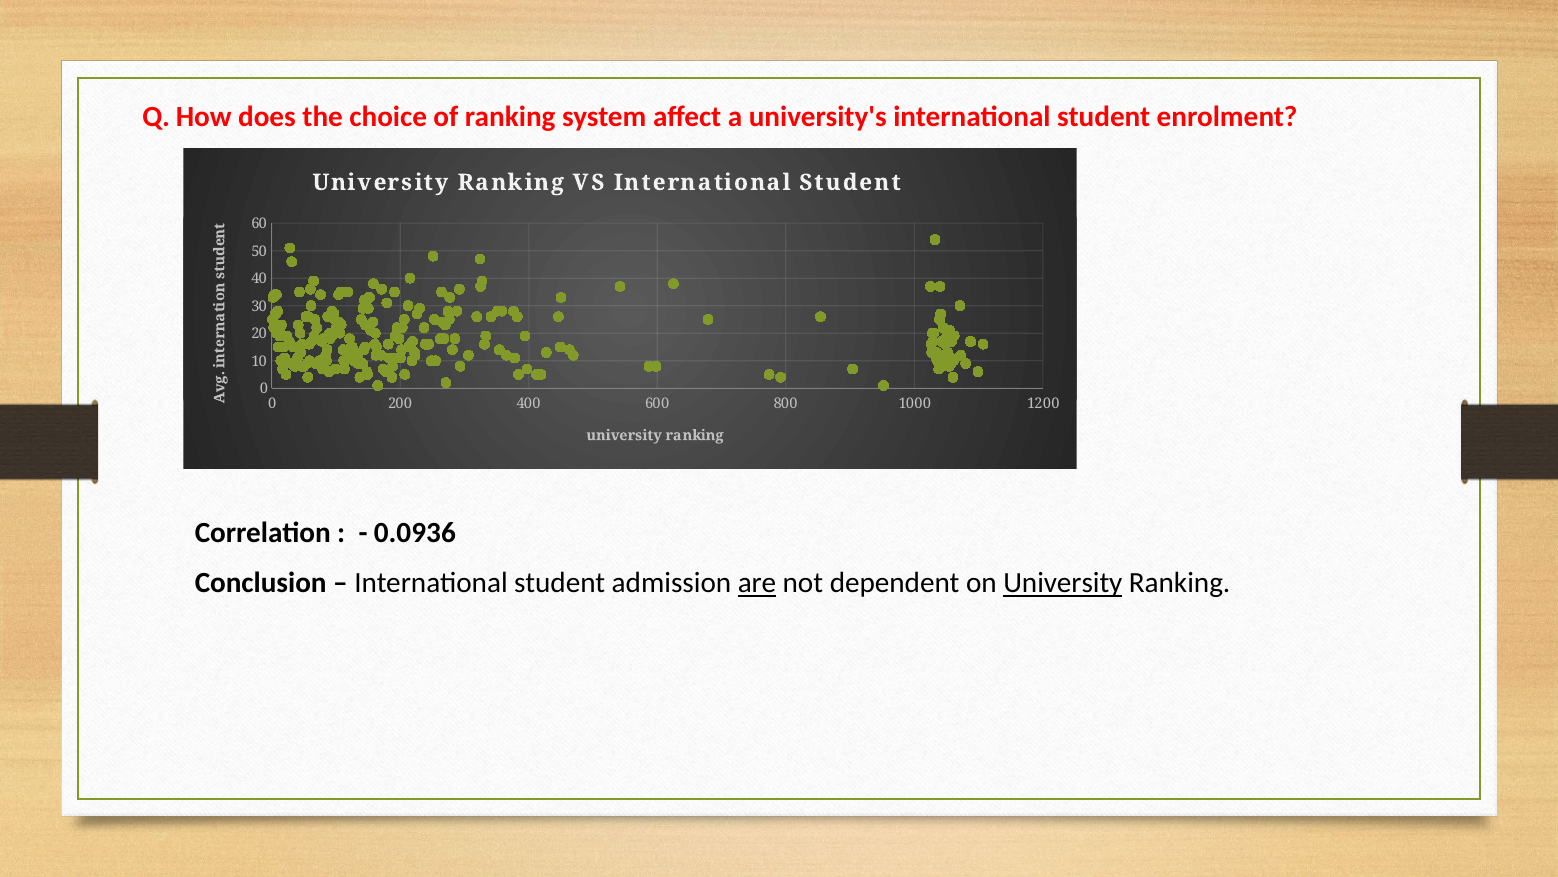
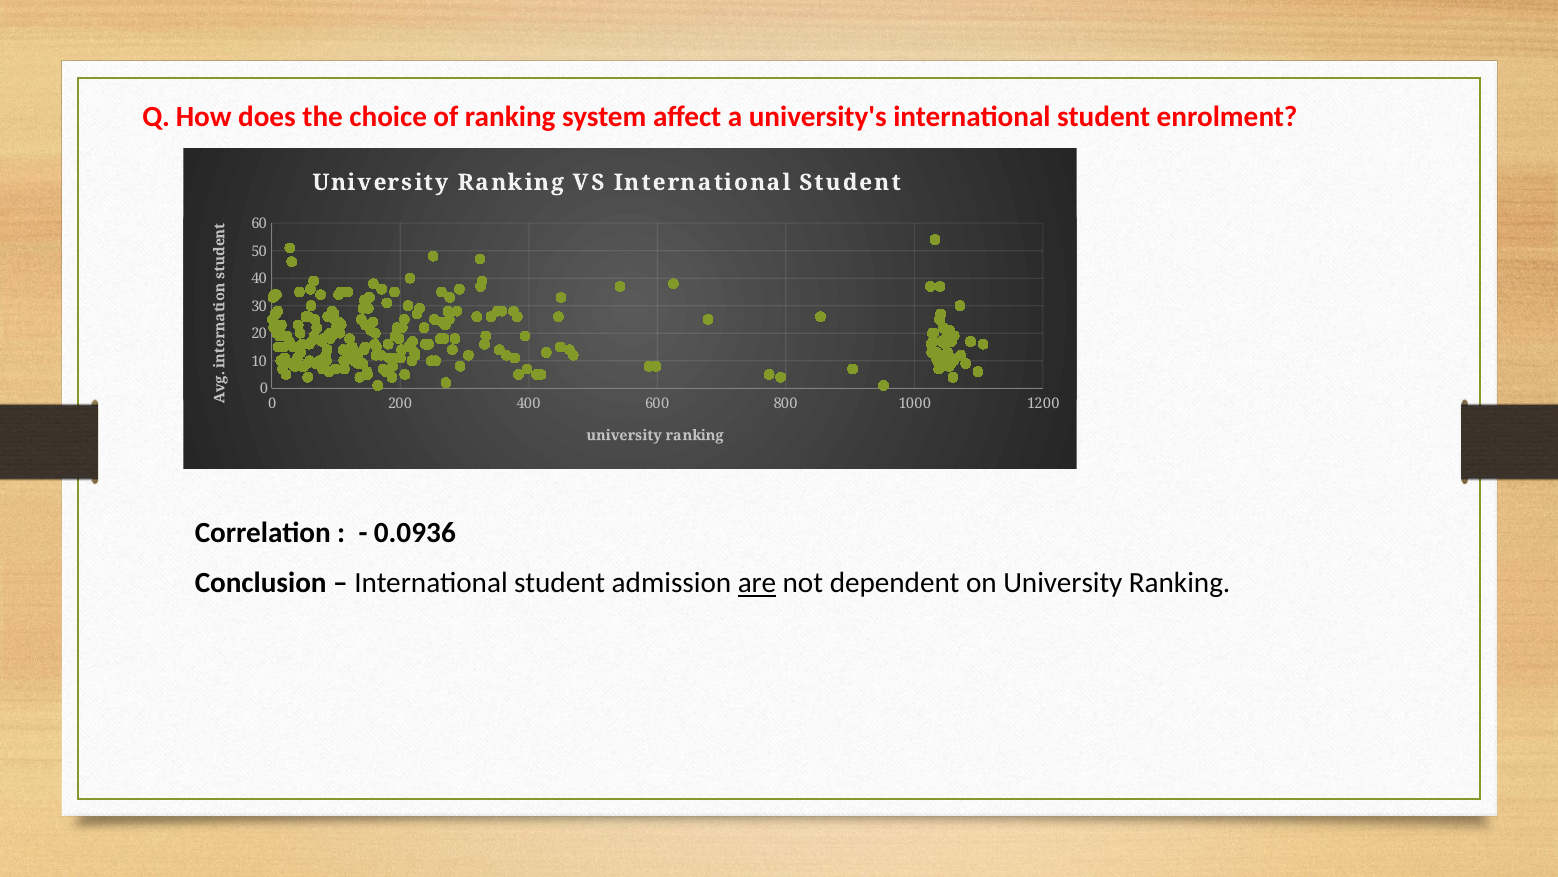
University at (1063, 583) underline: present -> none
